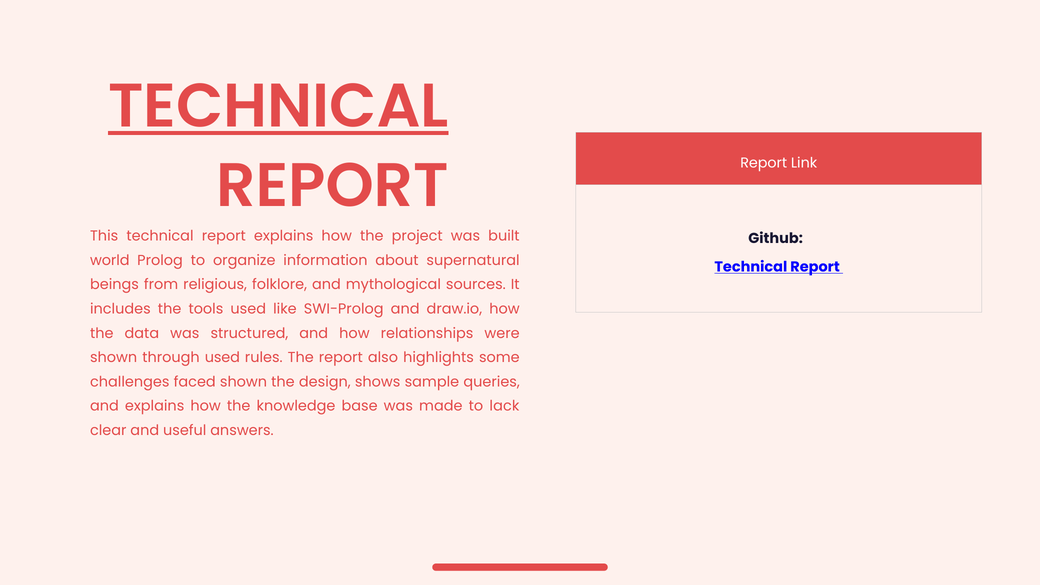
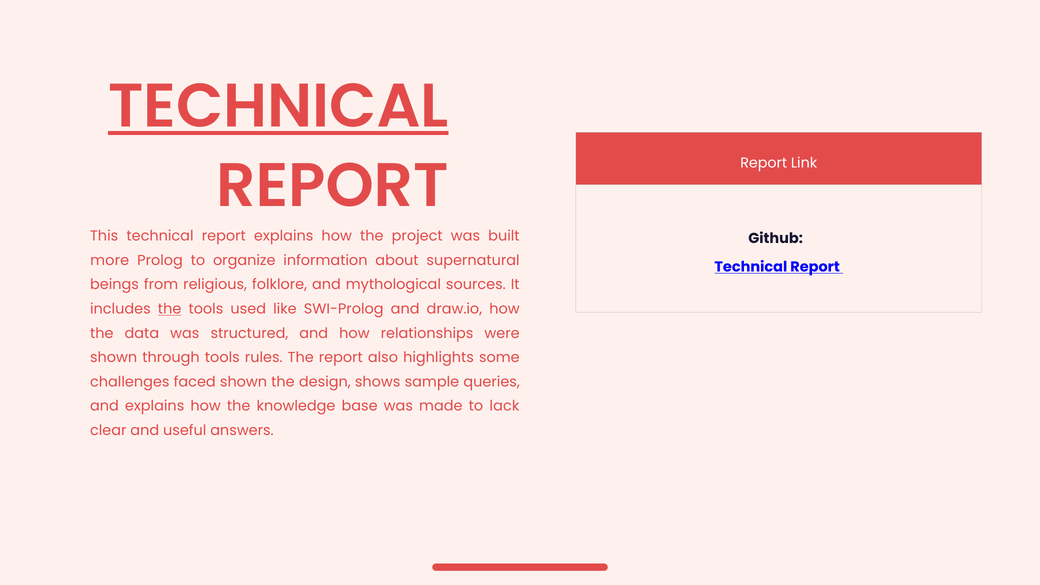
world: world -> more
the at (170, 309) underline: none -> present
through used: used -> tools
